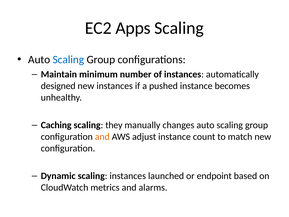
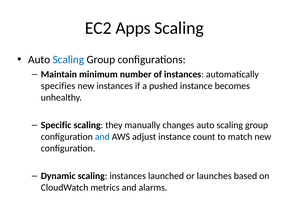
designed: designed -> specifies
Caching: Caching -> Specific
and at (102, 137) colour: orange -> blue
endpoint: endpoint -> launches
